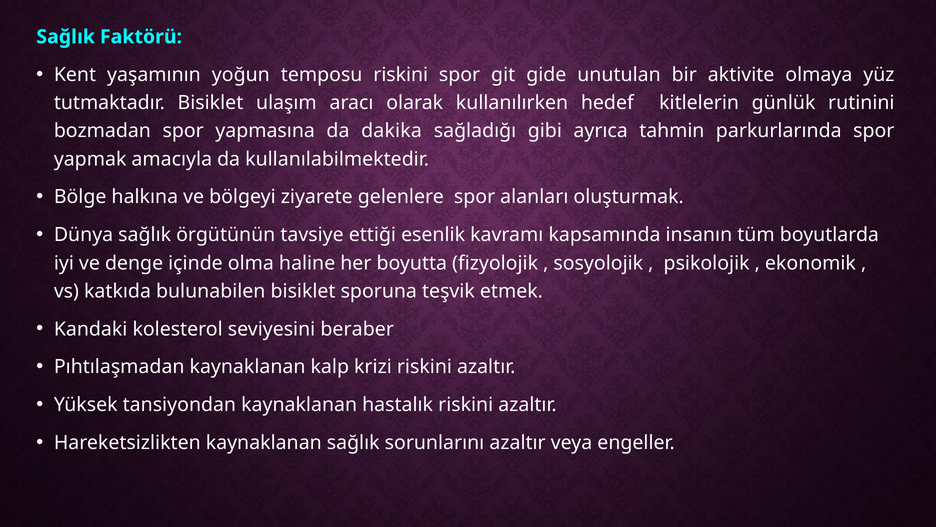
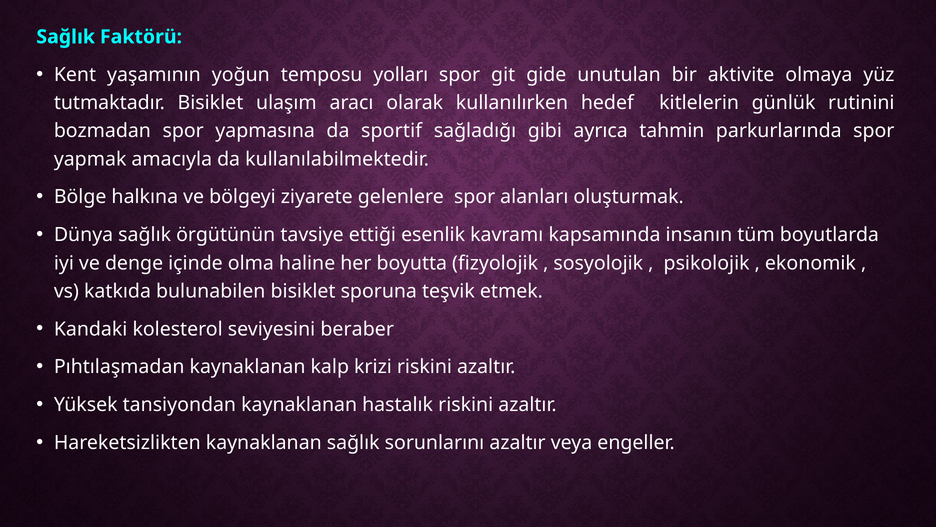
temposu riskini: riskini -> yolları
dakika: dakika -> sportif
